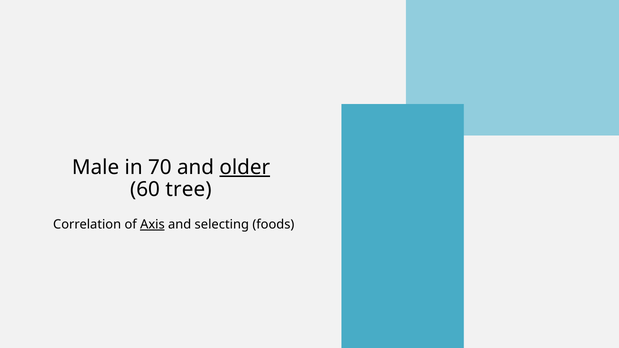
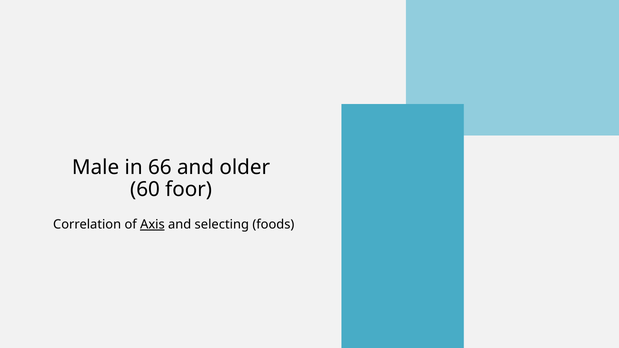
70: 70 -> 66
older underline: present -> none
tree: tree -> foor
